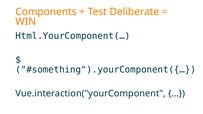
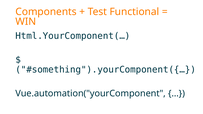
Deliberate: Deliberate -> Functional
Vue.interaction("yourComponent: Vue.interaction("yourComponent -> Vue.automation("yourComponent
